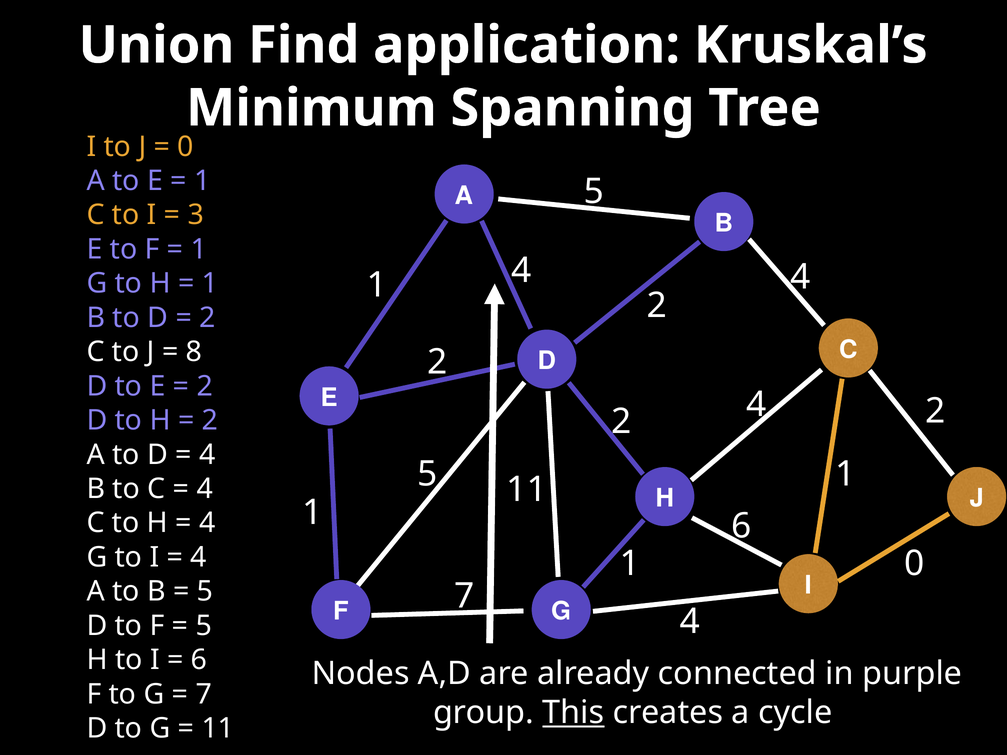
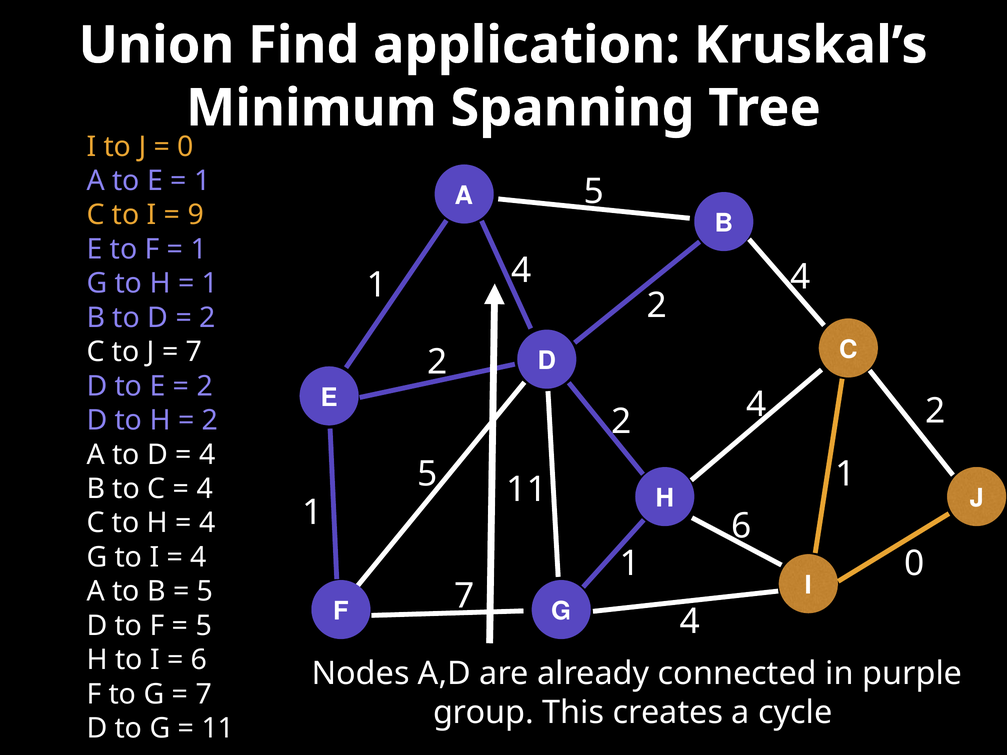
3: 3 -> 9
8 at (194, 352): 8 -> 7
This underline: present -> none
